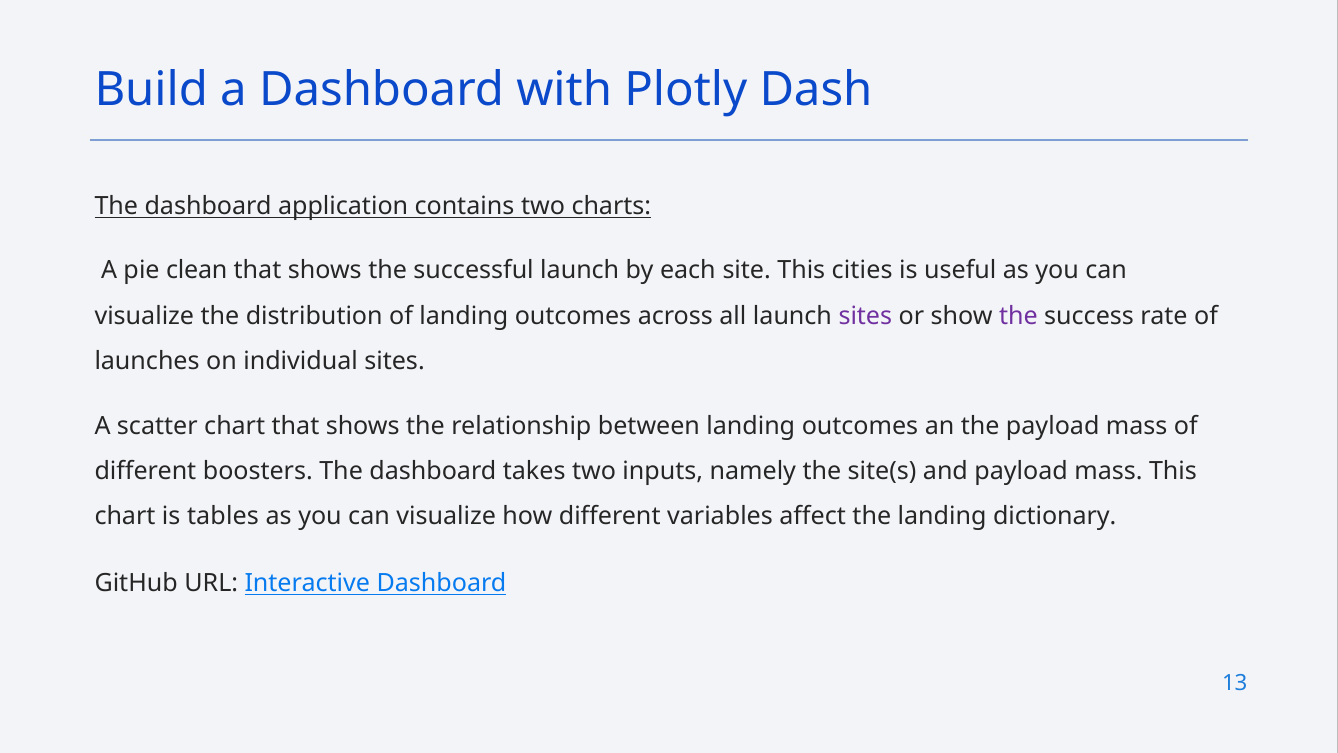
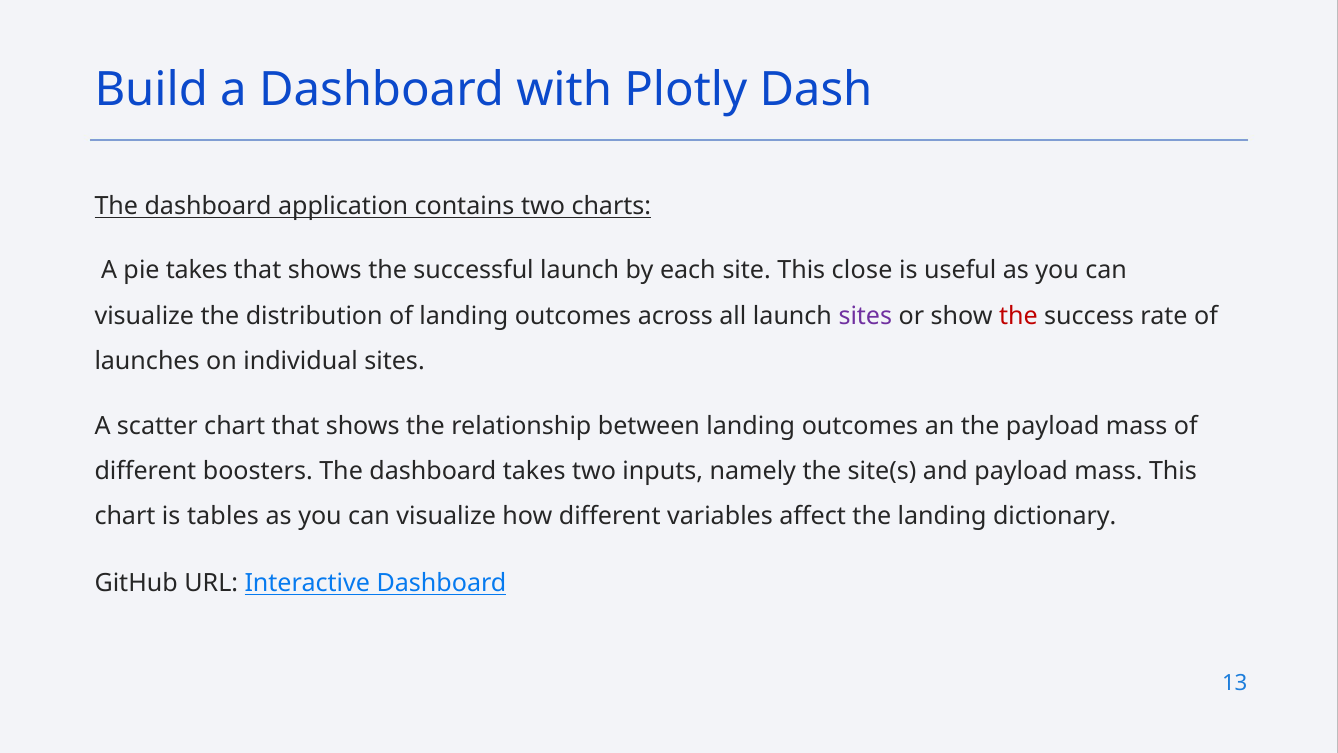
pie clean: clean -> takes
cities: cities -> close
the at (1018, 316) colour: purple -> red
